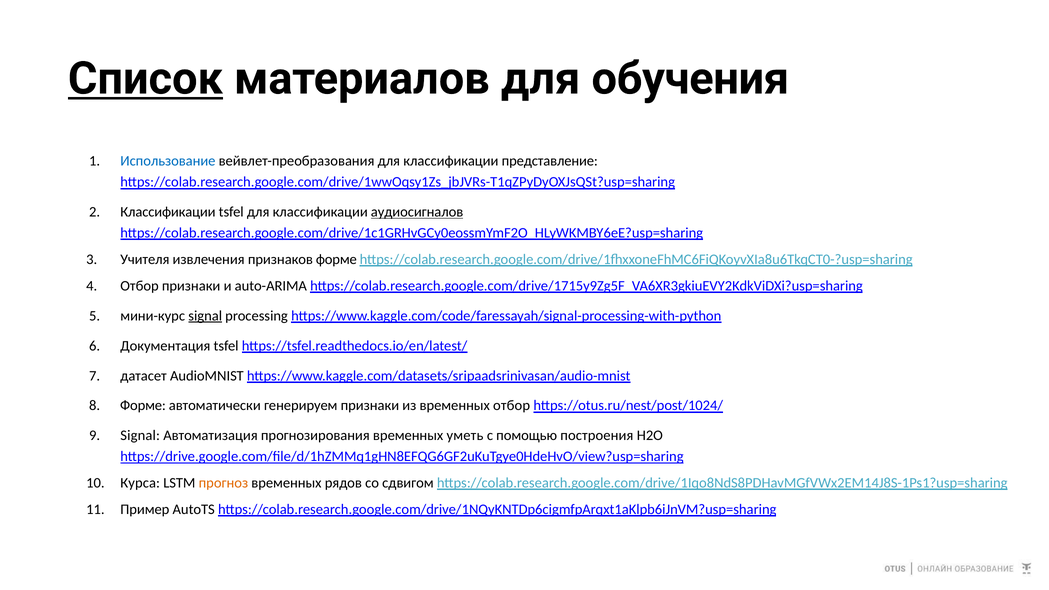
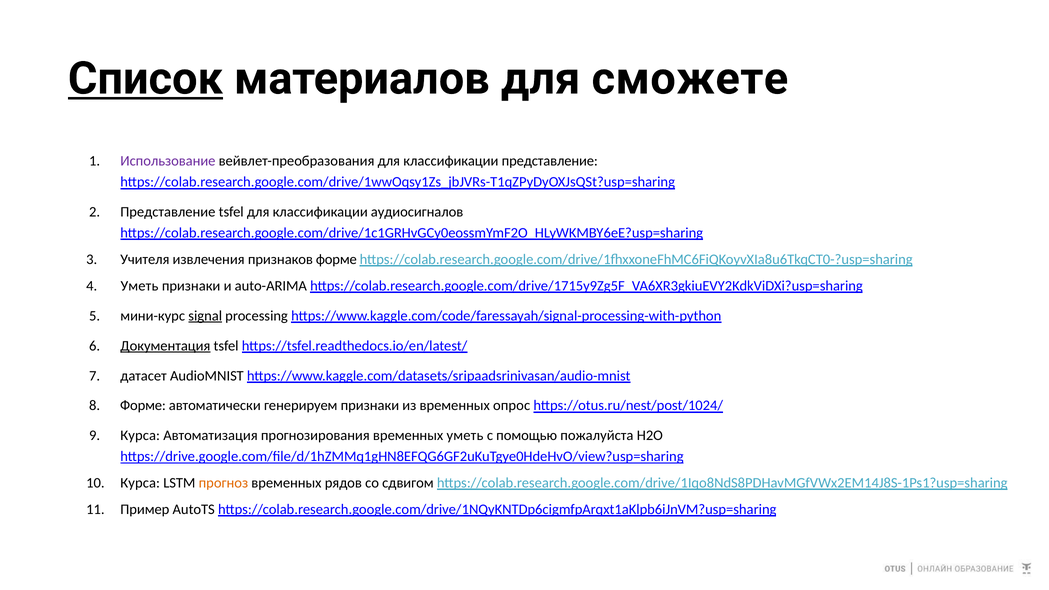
обучения: обучения -> сможете
Использование colour: blue -> purple
Классификации at (168, 212): Классификации -> Представление
аудиосигналов underline: present -> none
Отбор at (140, 286): Отбор -> Уметь
Документация underline: none -> present
временных отбор: отбор -> опрос
Signal at (140, 436): Signal -> Курса
построения: построения -> пожалуйста
